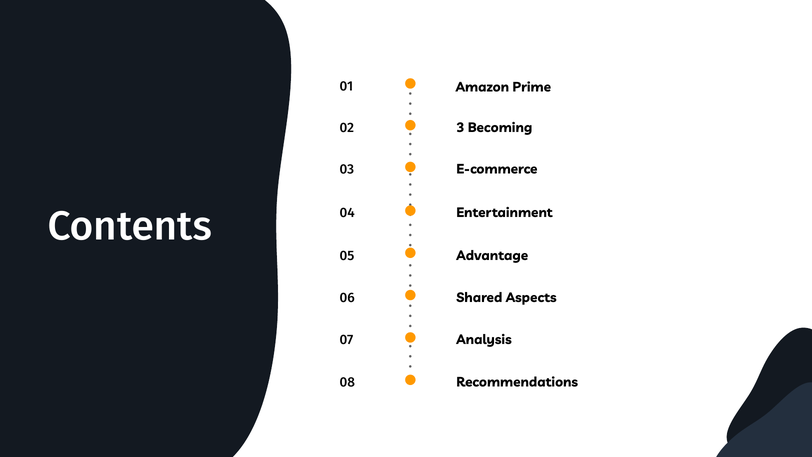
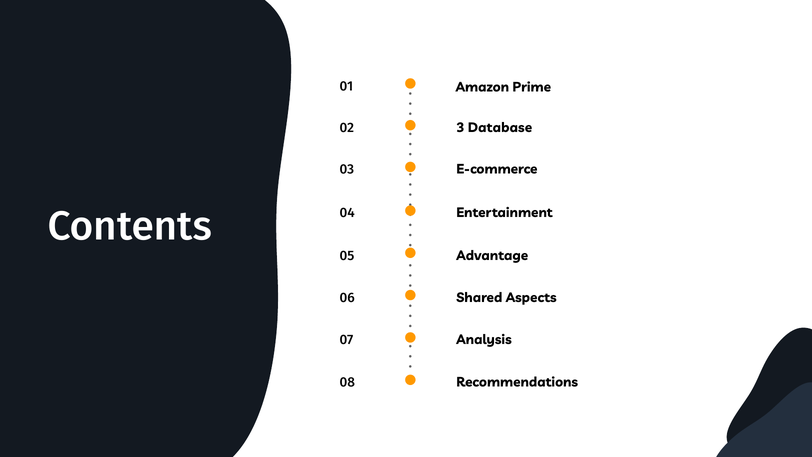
Becoming: Becoming -> Database
